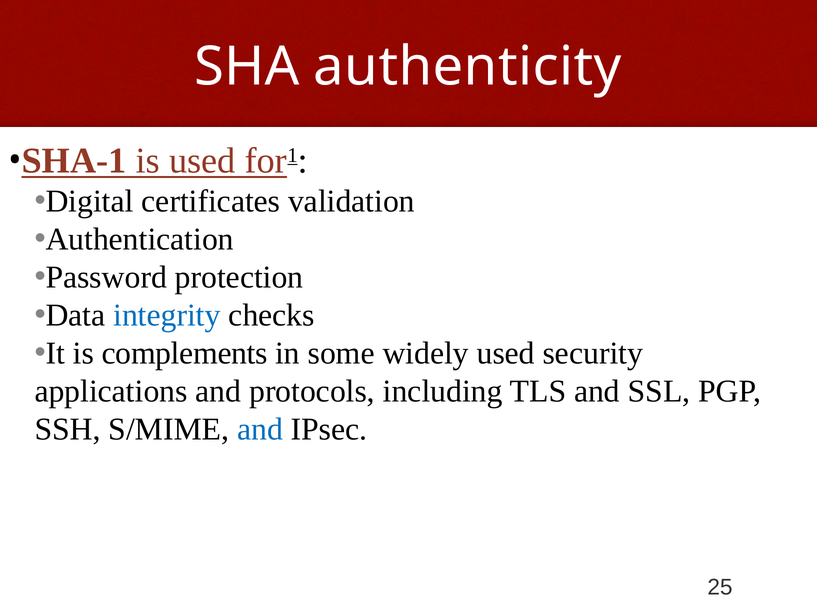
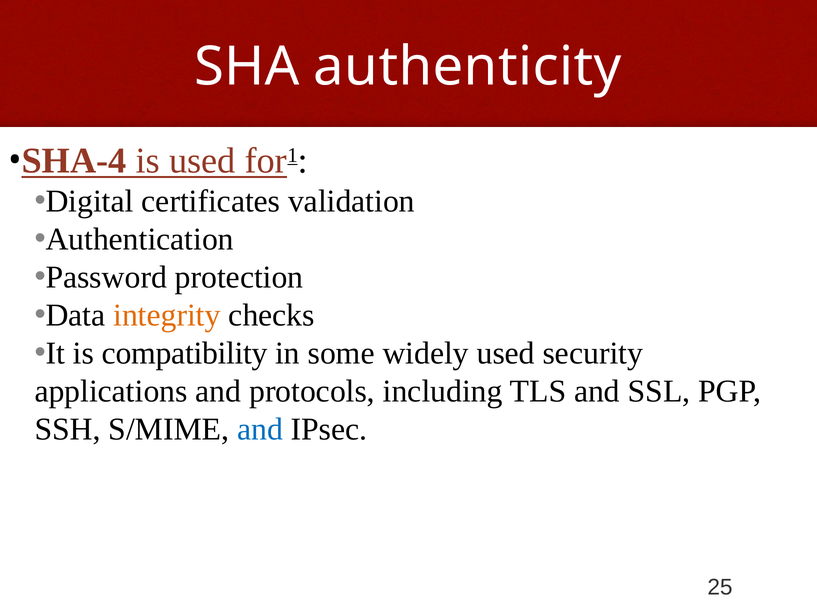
SHA-1: SHA-1 -> SHA-4
integrity colour: blue -> orange
complements: complements -> compatibility
